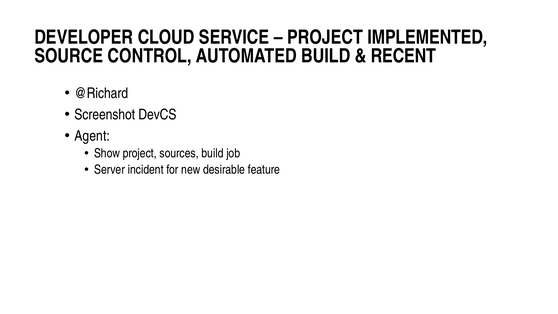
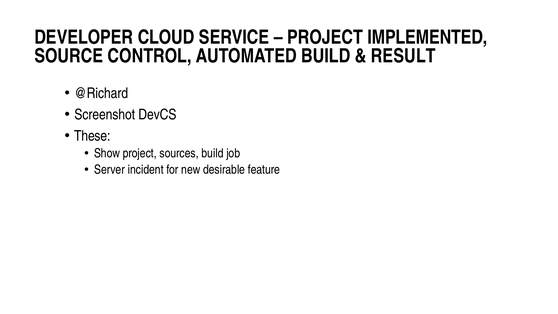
RECENT: RECENT -> RESULT
Agent: Agent -> These
